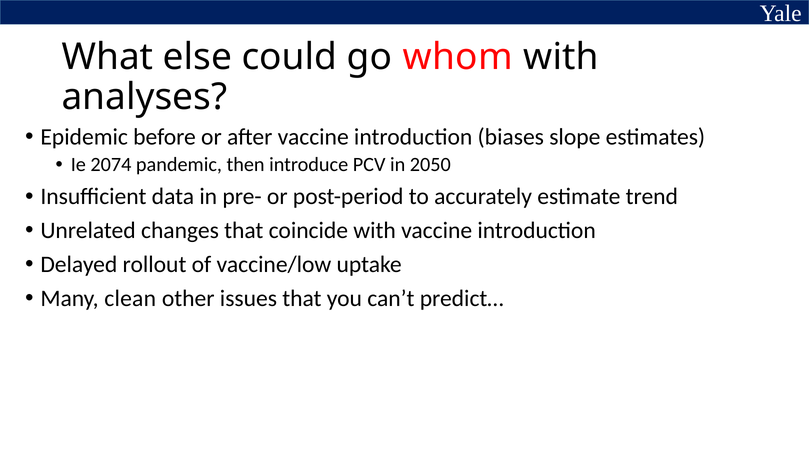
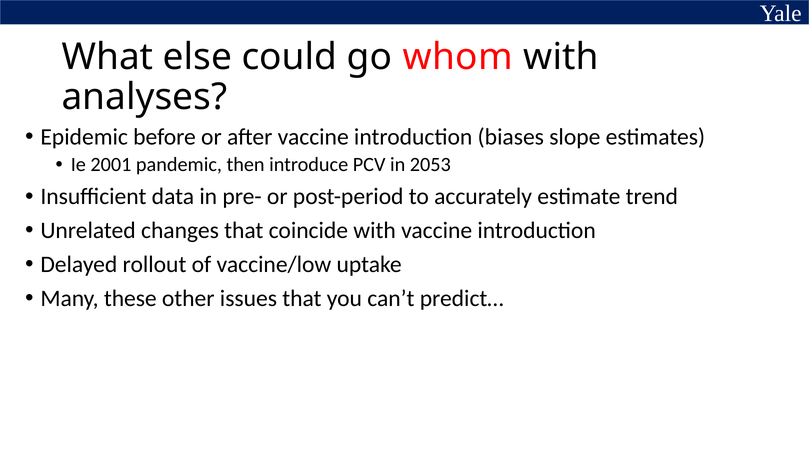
2074: 2074 -> 2001
2050: 2050 -> 2053
clean: clean -> these
